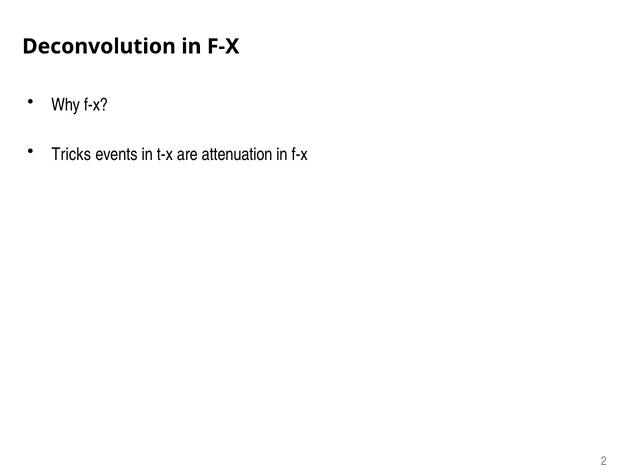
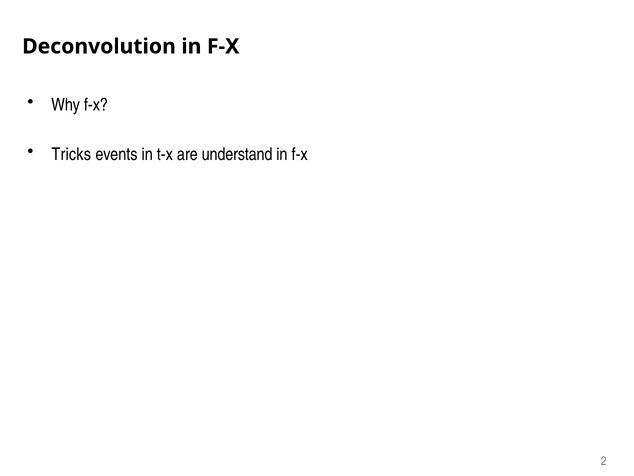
attenuation: attenuation -> understand
